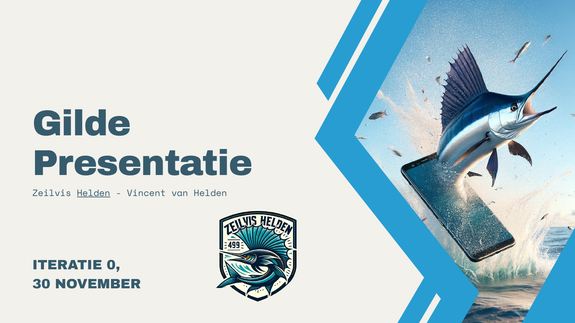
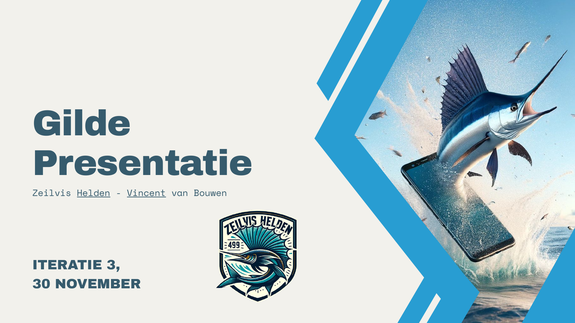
Vincent underline: none -> present
van Helden: Helden -> Bouwen
0: 0 -> 3
